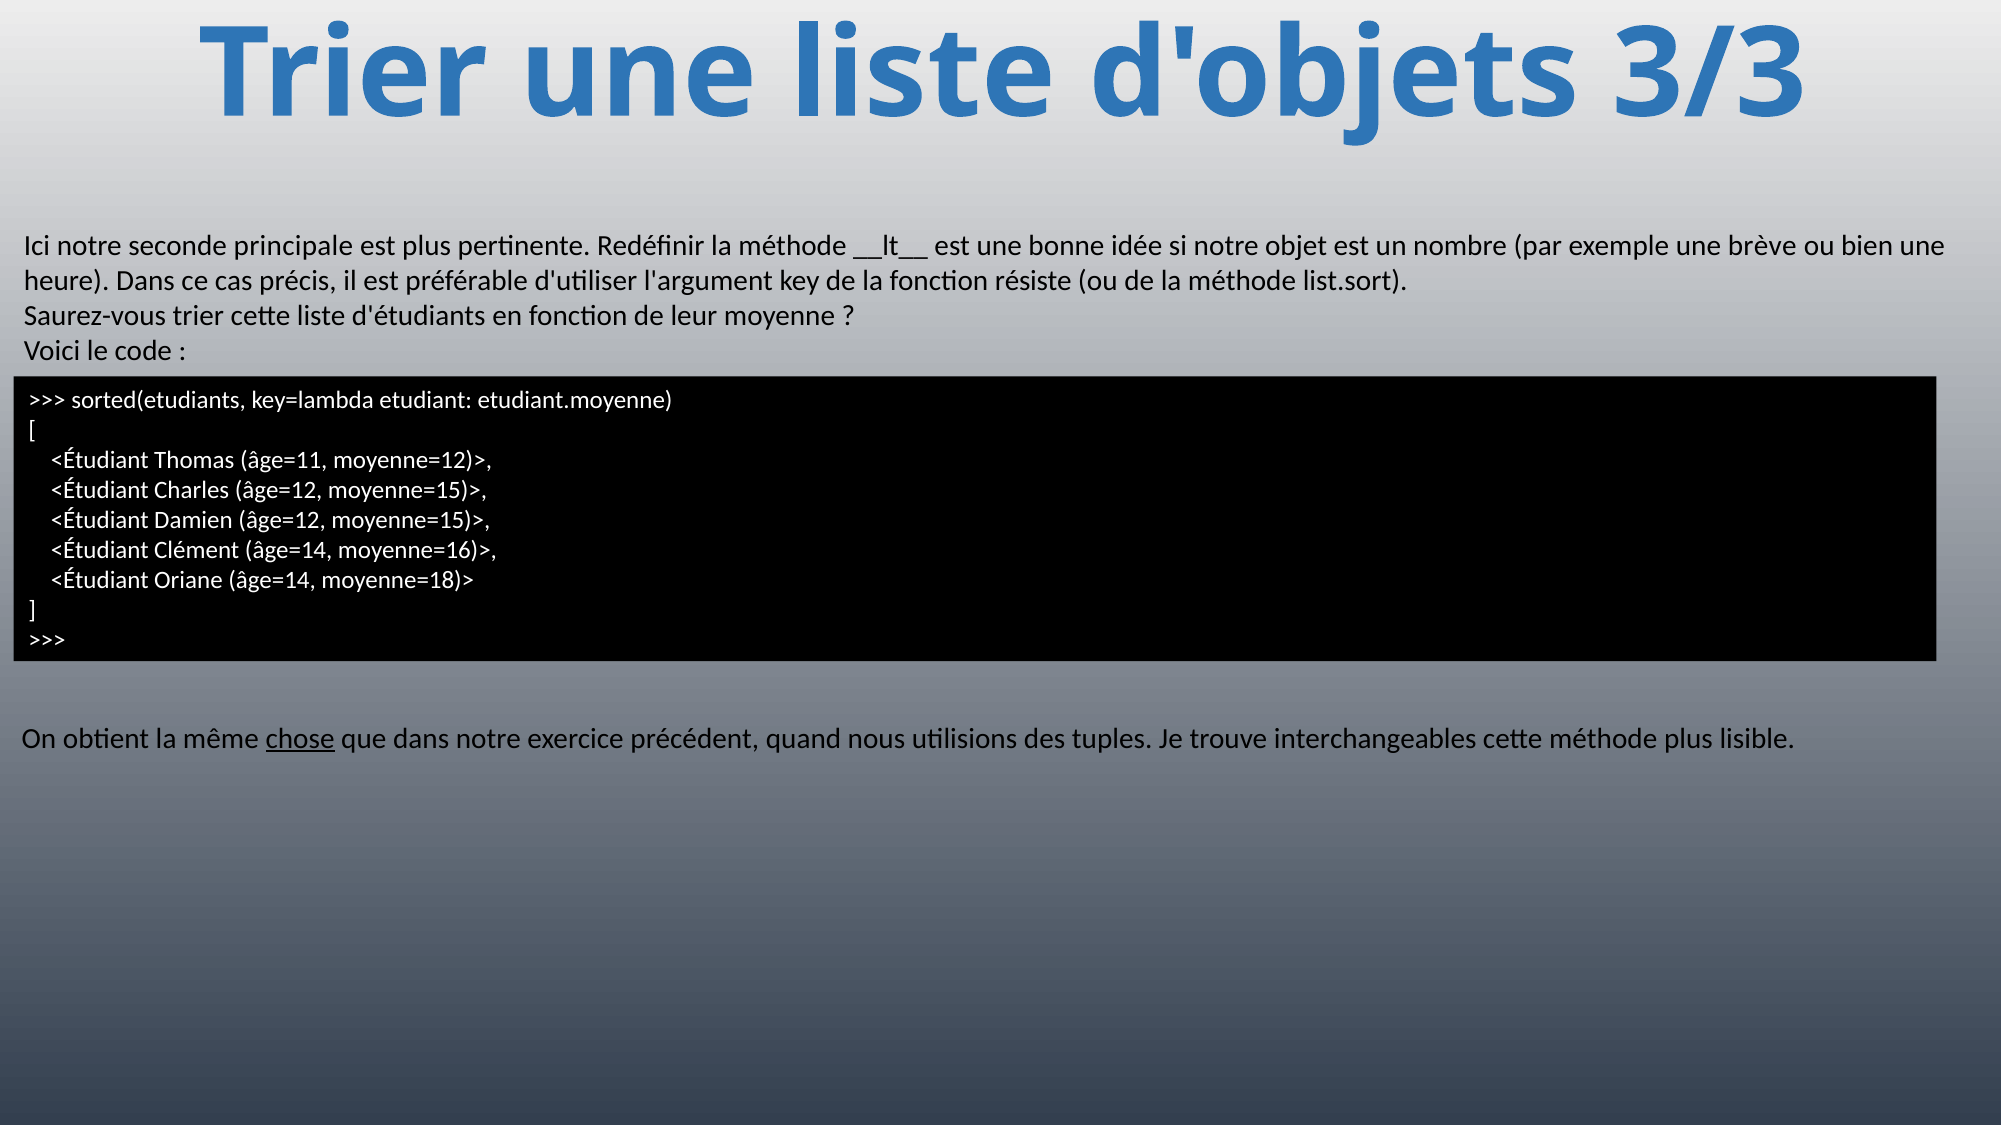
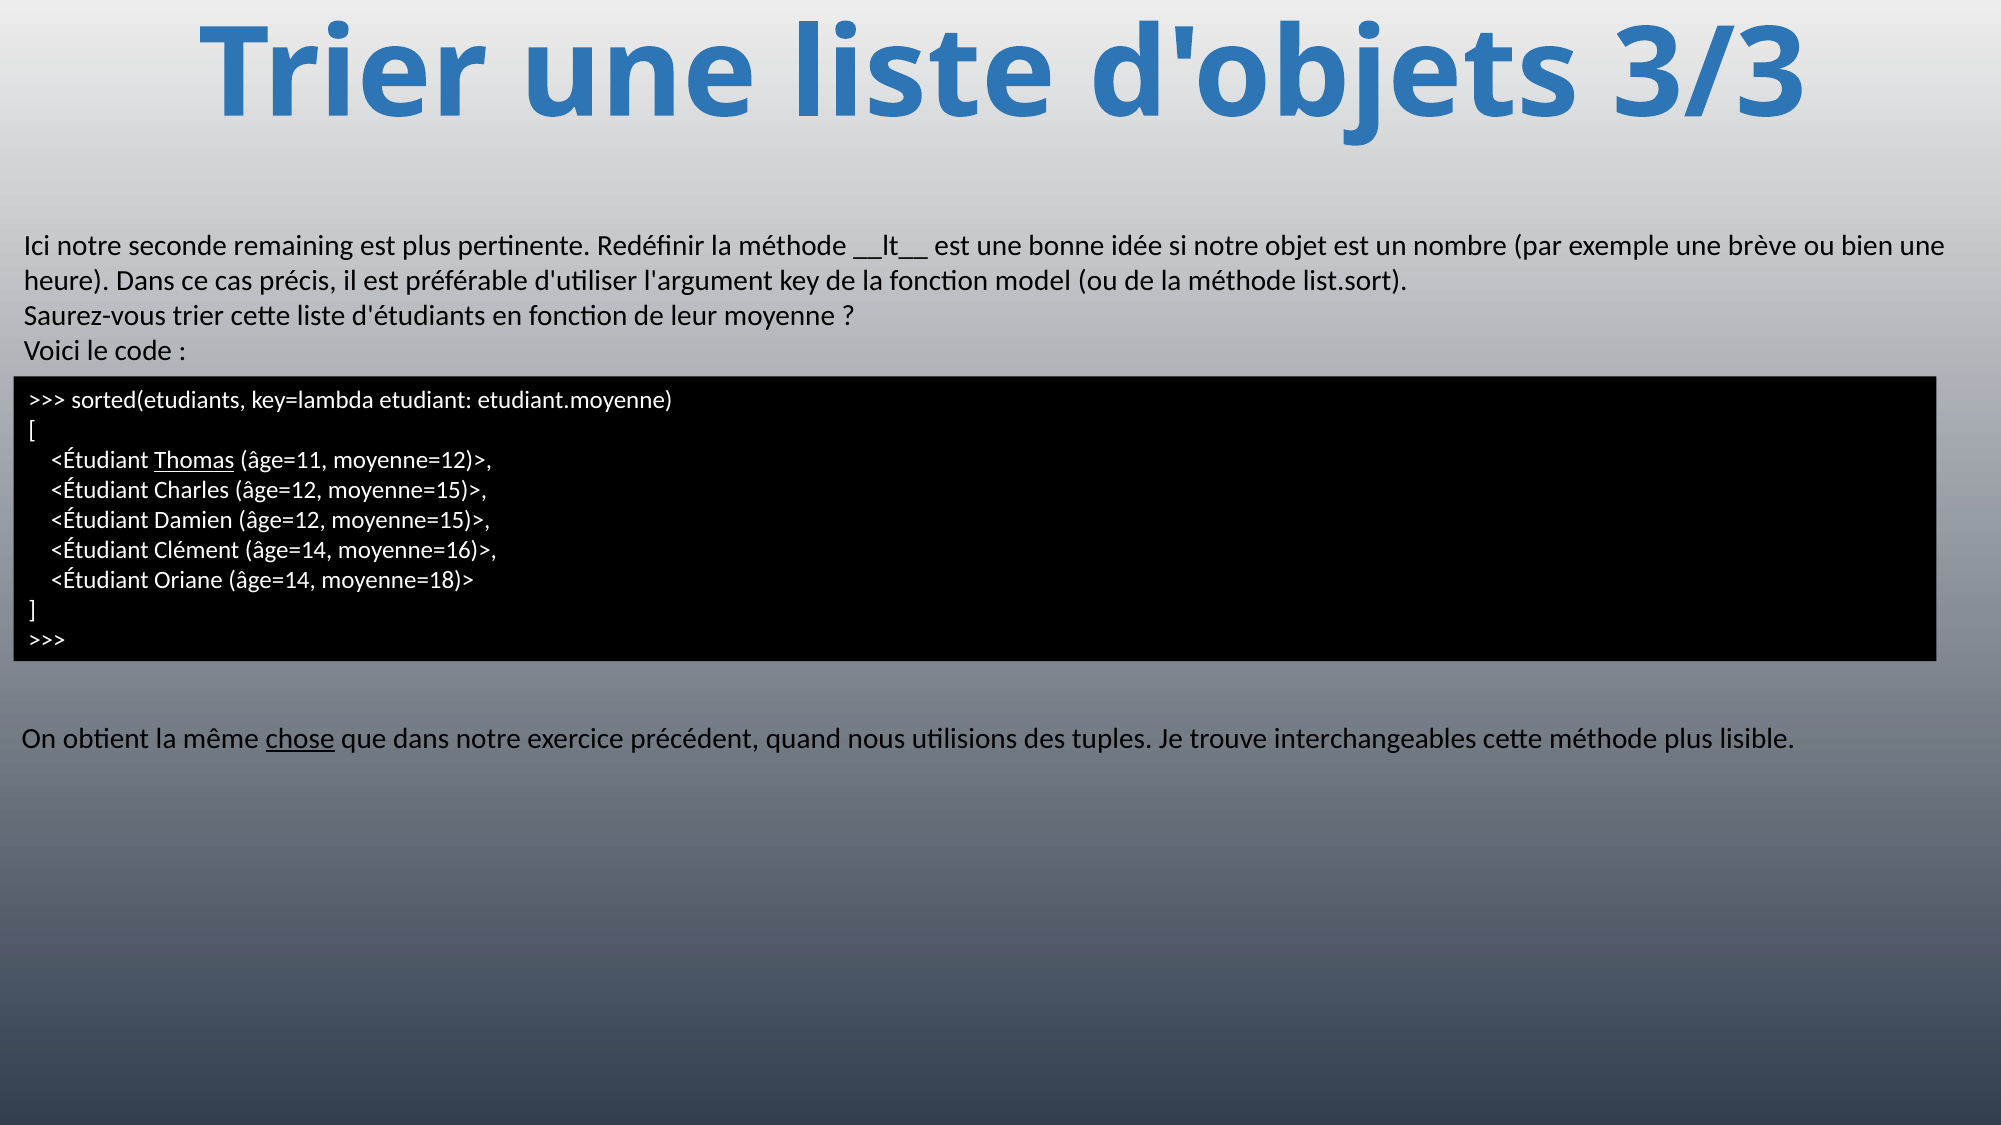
principale: principale -> remaining
résiste: résiste -> model
Thomas underline: none -> present
